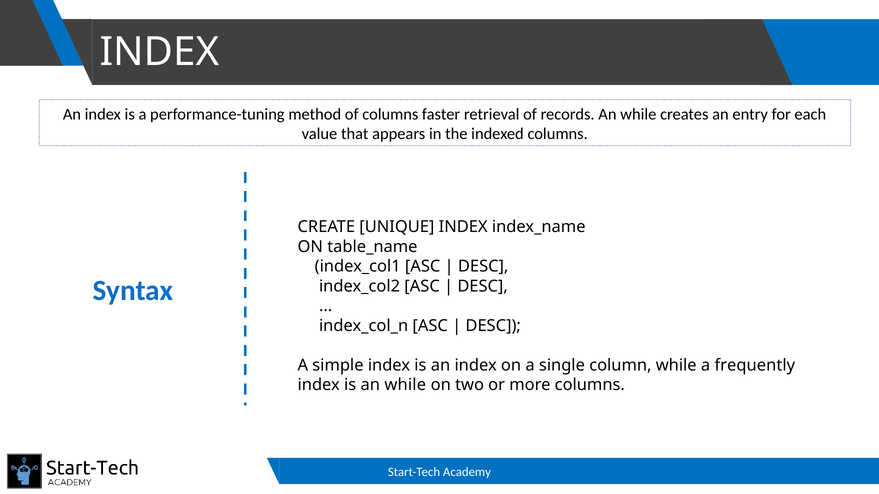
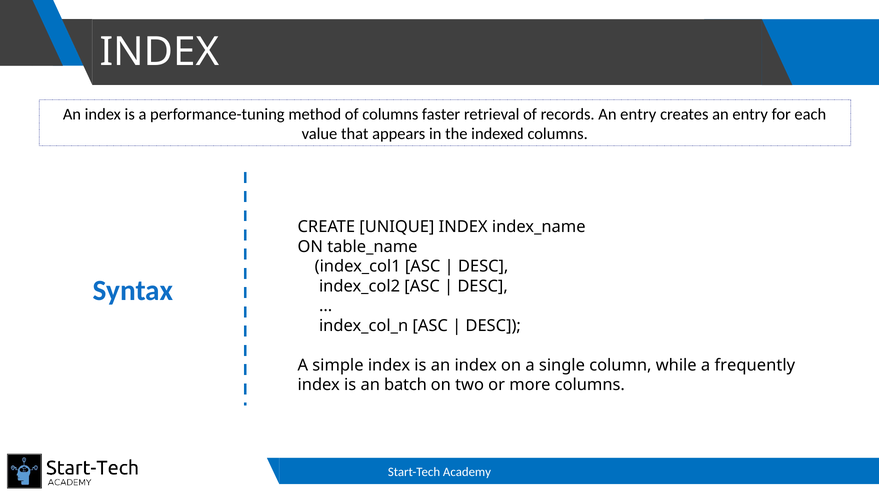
records An while: while -> entry
is an while: while -> batch
